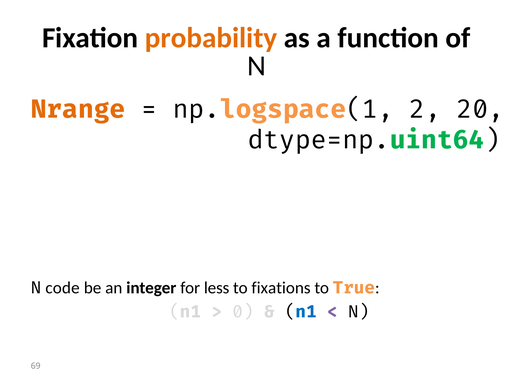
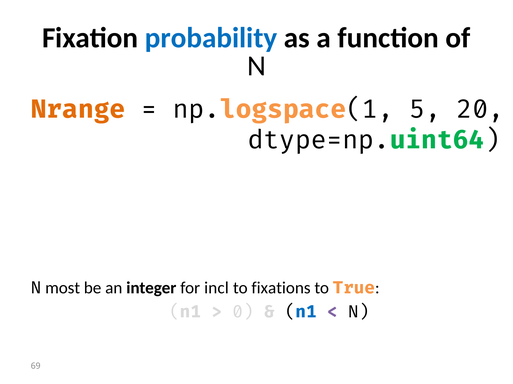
probability colour: orange -> blue
2: 2 -> 5
code: code -> most
less: less -> incl
